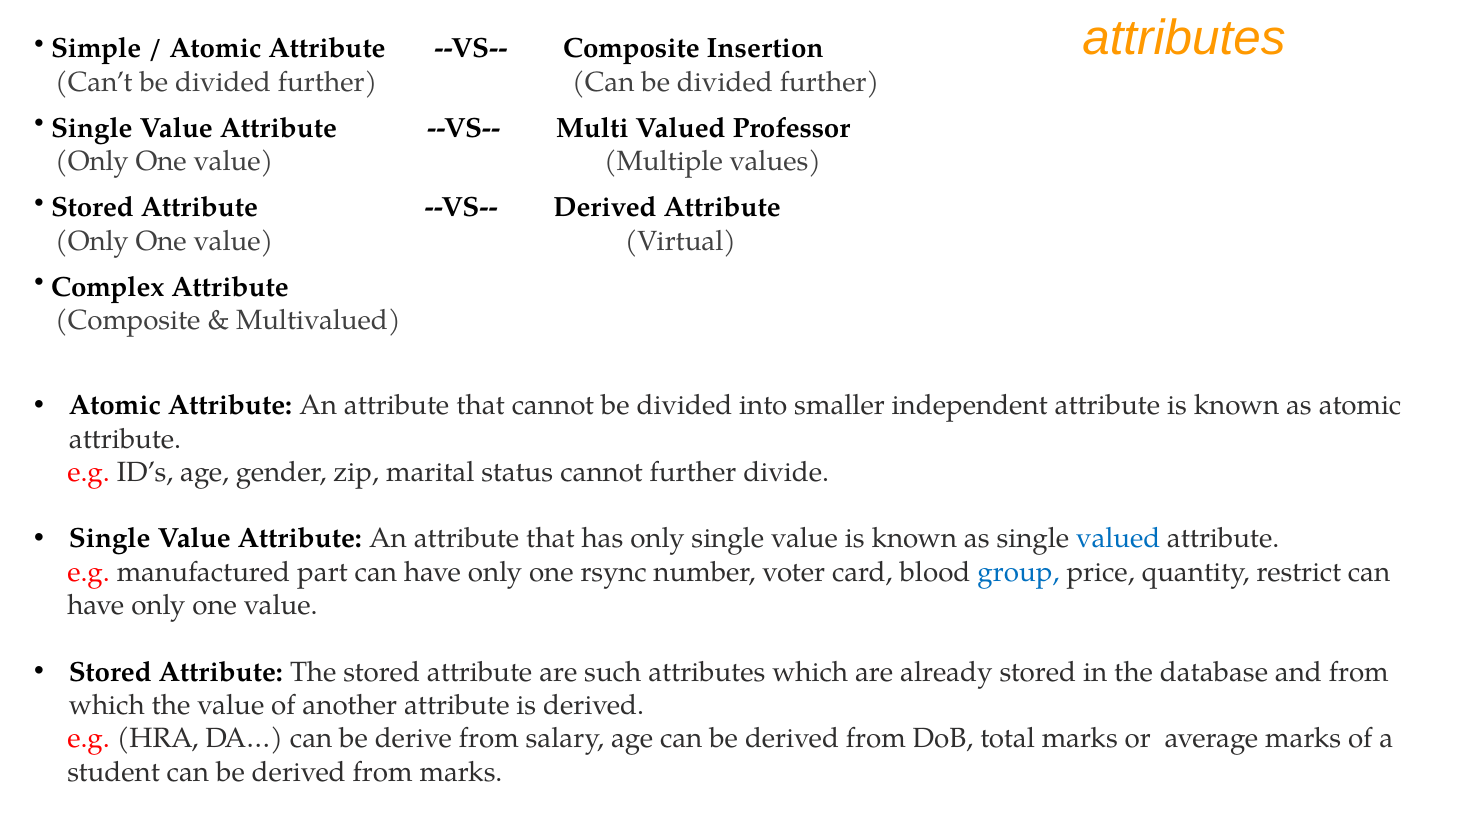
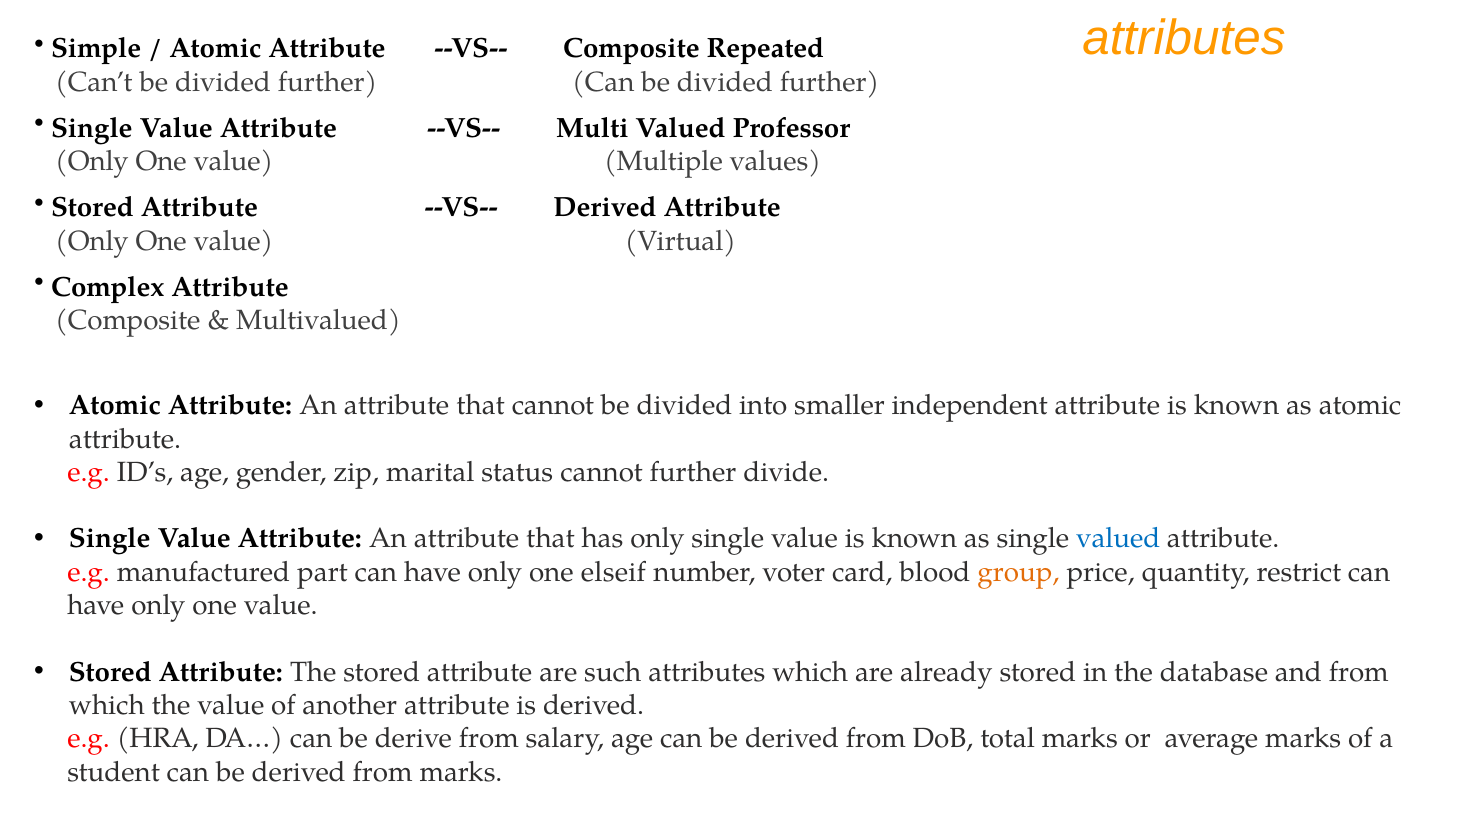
Insertion: Insertion -> Repeated
rsync: rsync -> elseif
group colour: blue -> orange
